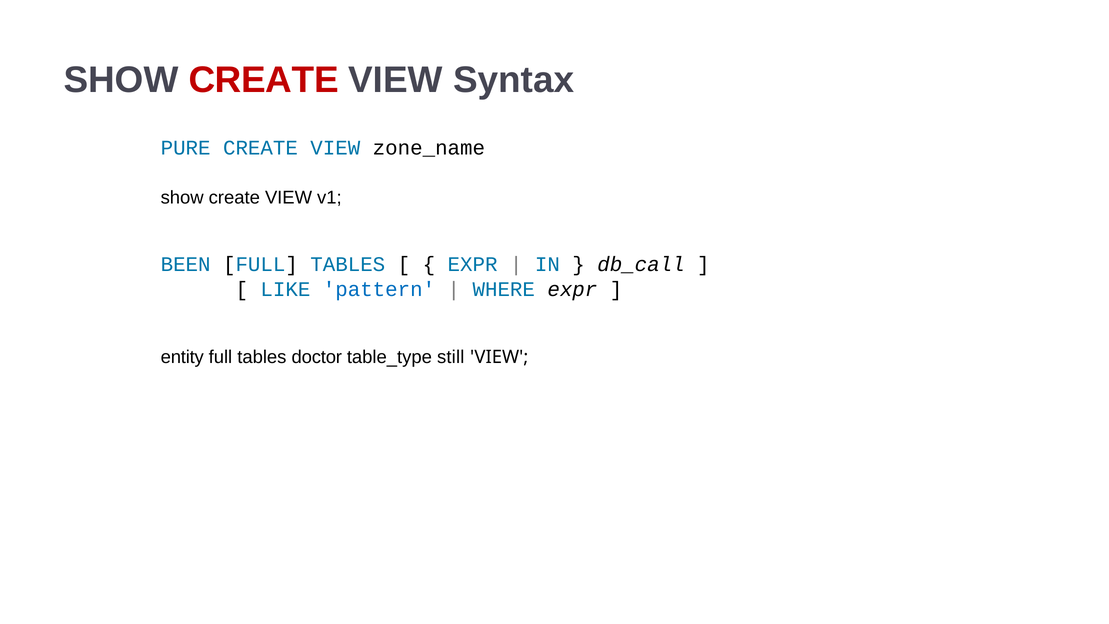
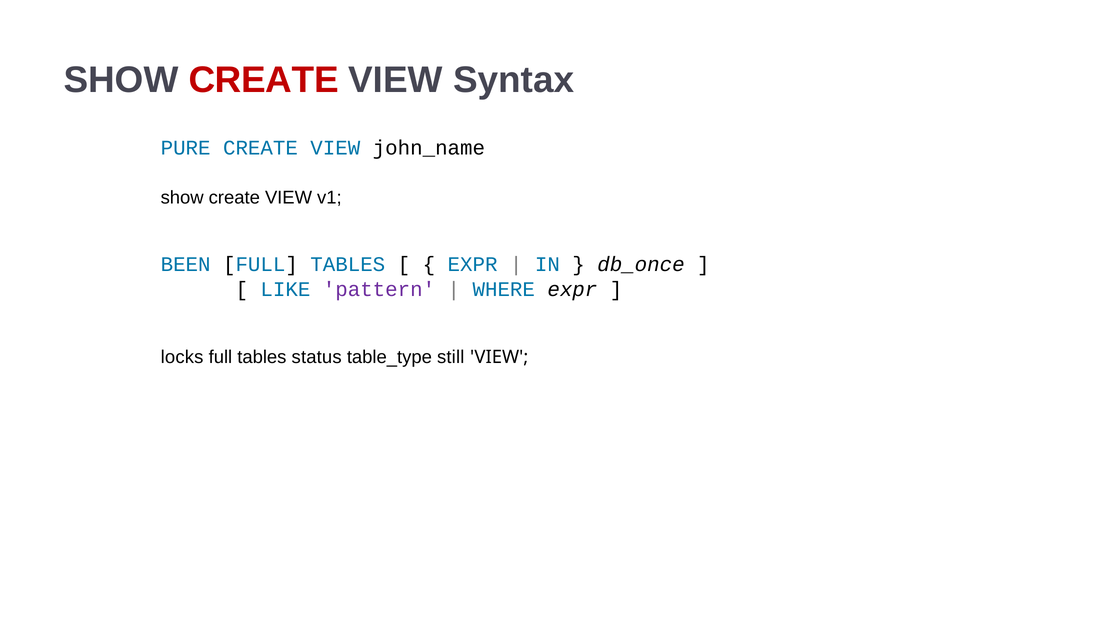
zone_name: zone_name -> john_name
db_call: db_call -> db_once
pattern colour: blue -> purple
entity: entity -> locks
doctor: doctor -> status
